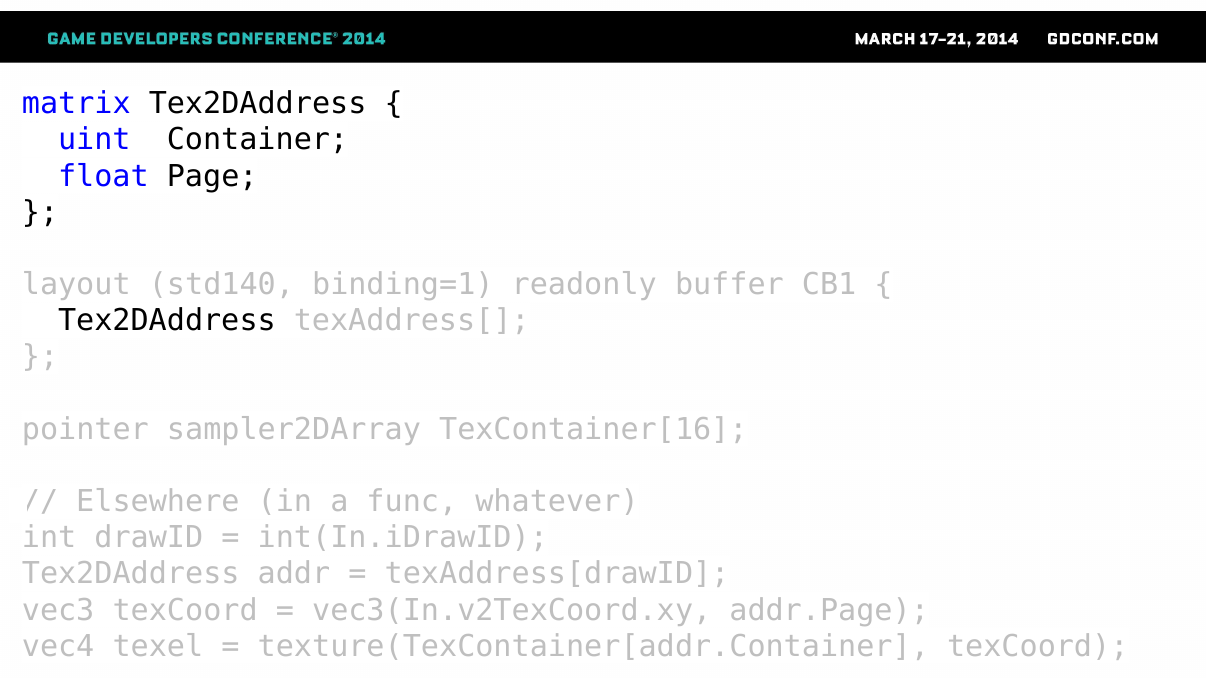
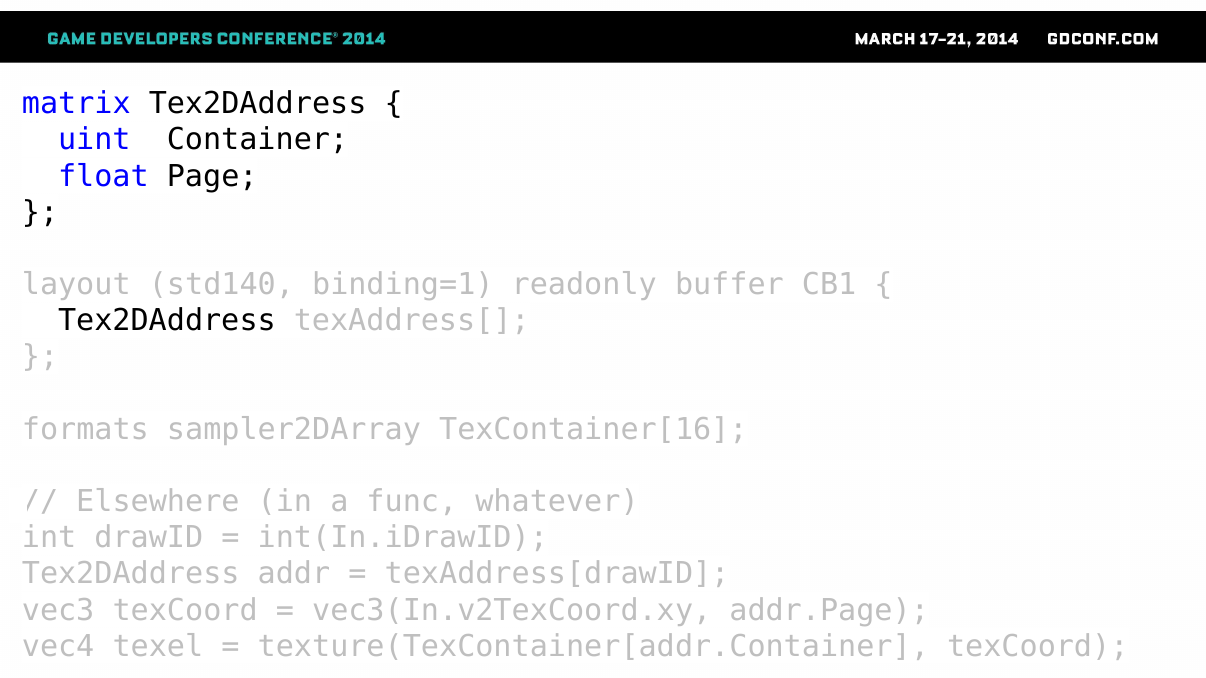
pointer: pointer -> formats
